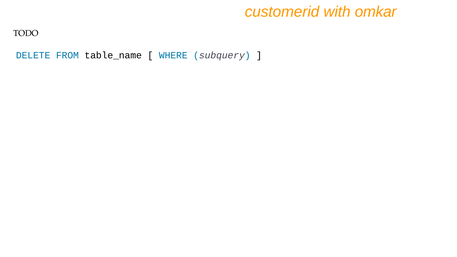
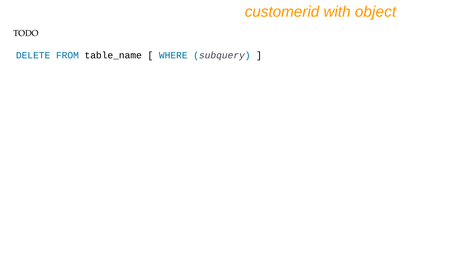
omkar: omkar -> object
